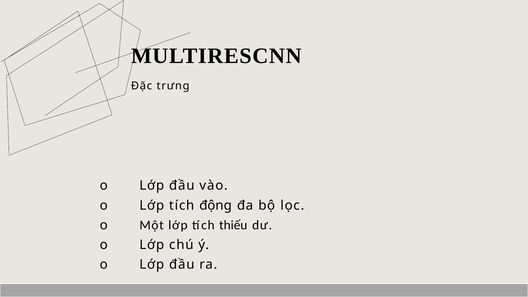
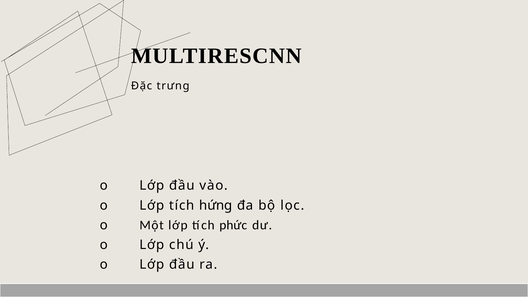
động: động -> hứng
thiếu: thiếu -> phức
